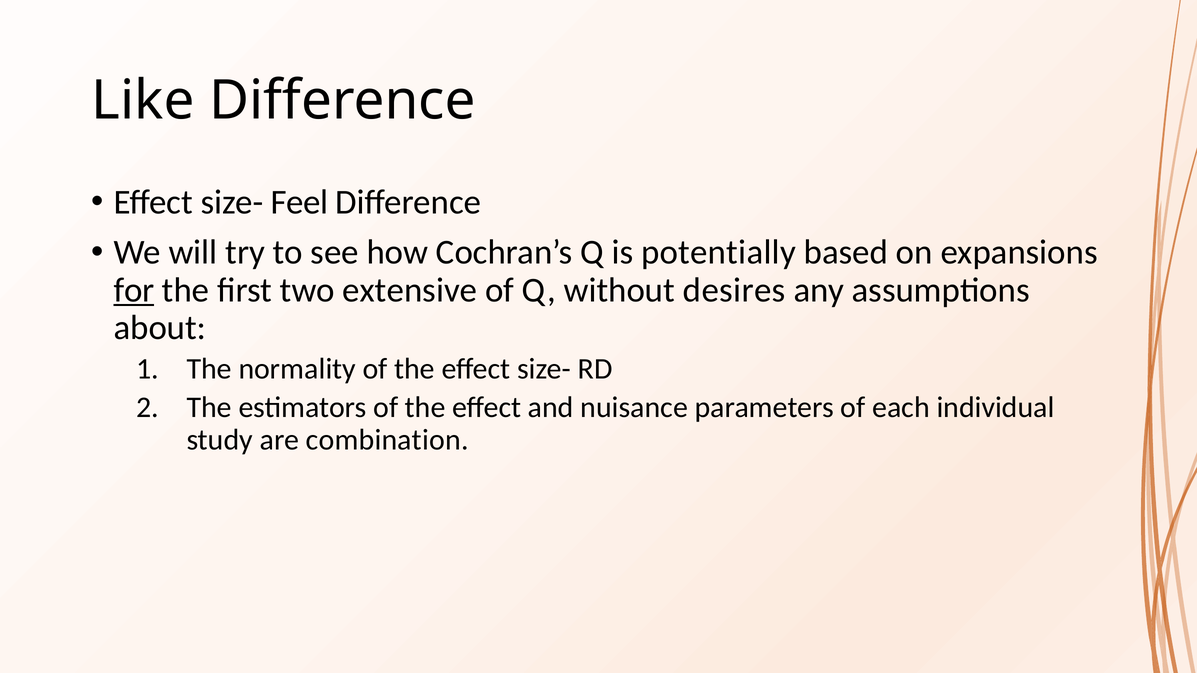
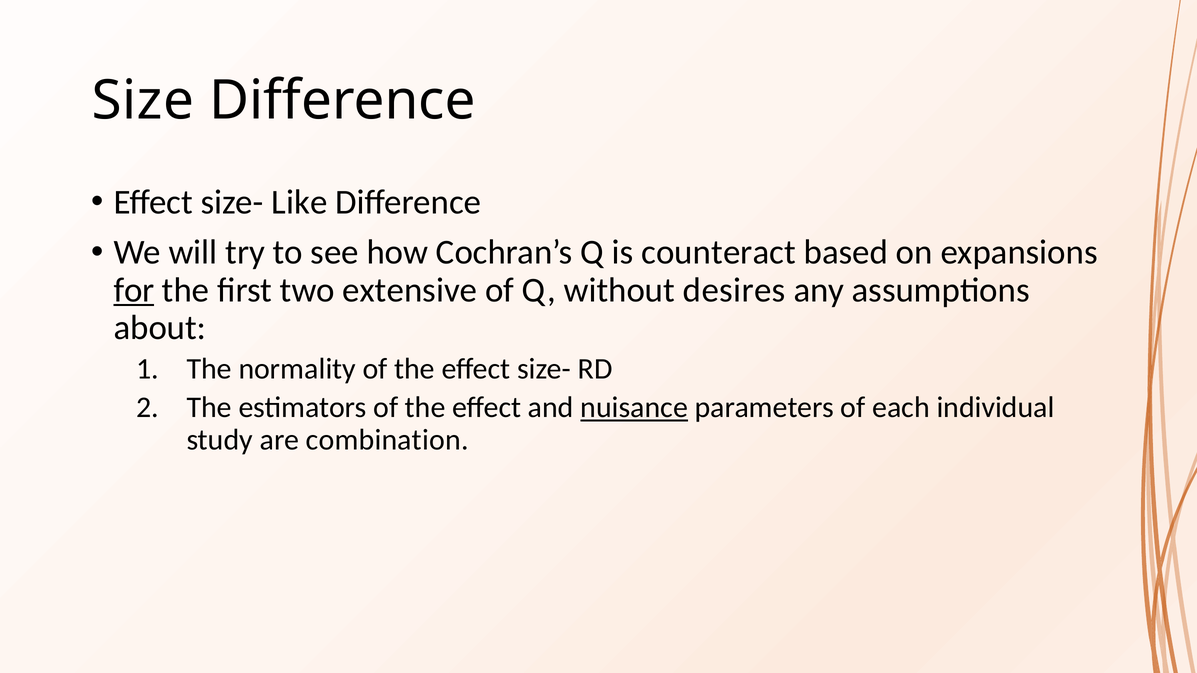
Like: Like -> Size
Feel: Feel -> Like
potentially: potentially -> counteract
nuisance underline: none -> present
